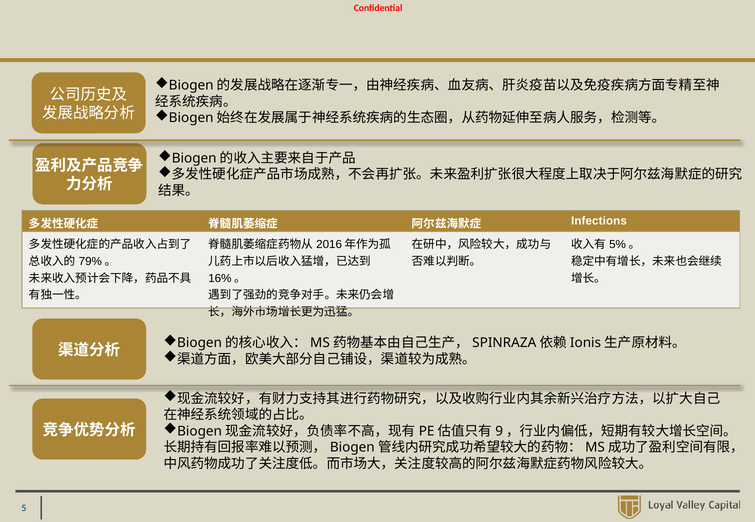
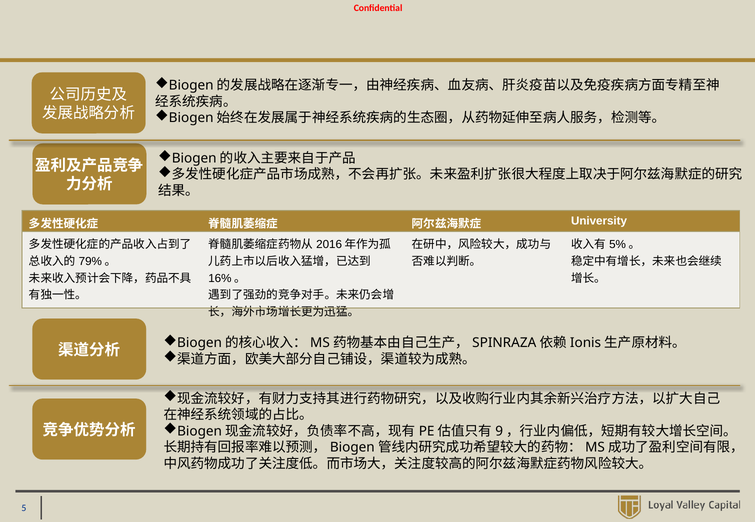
Infections: Infections -> University
